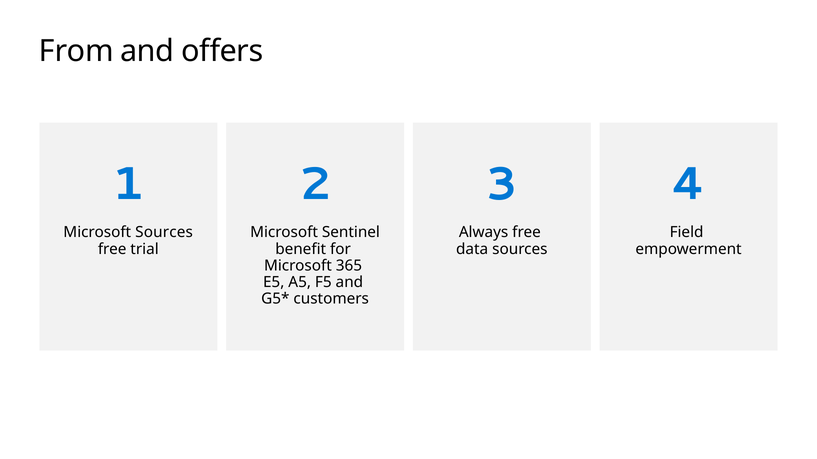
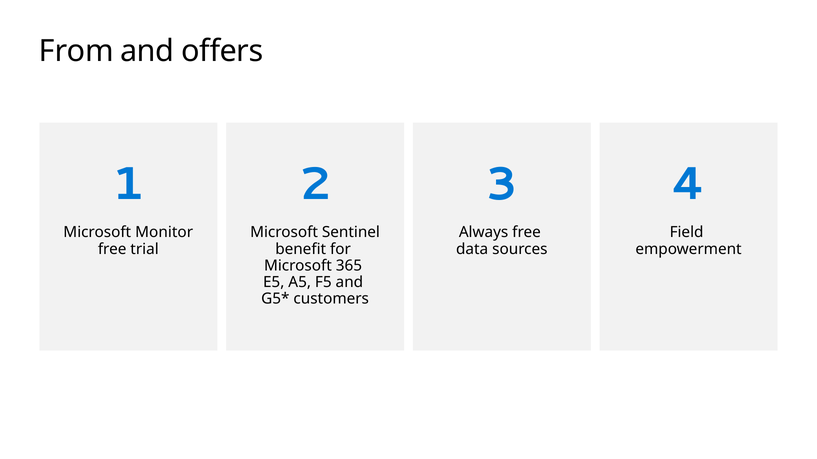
Microsoft Sources: Sources -> Monitor
